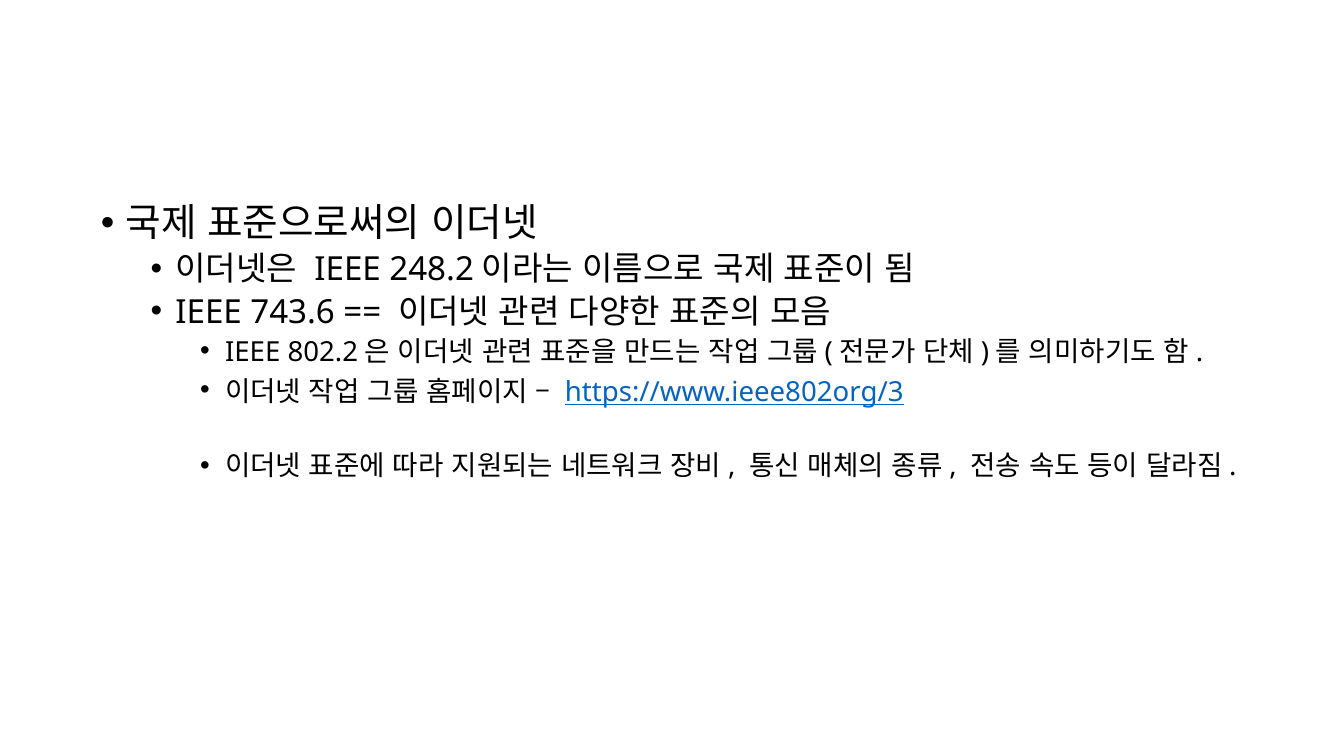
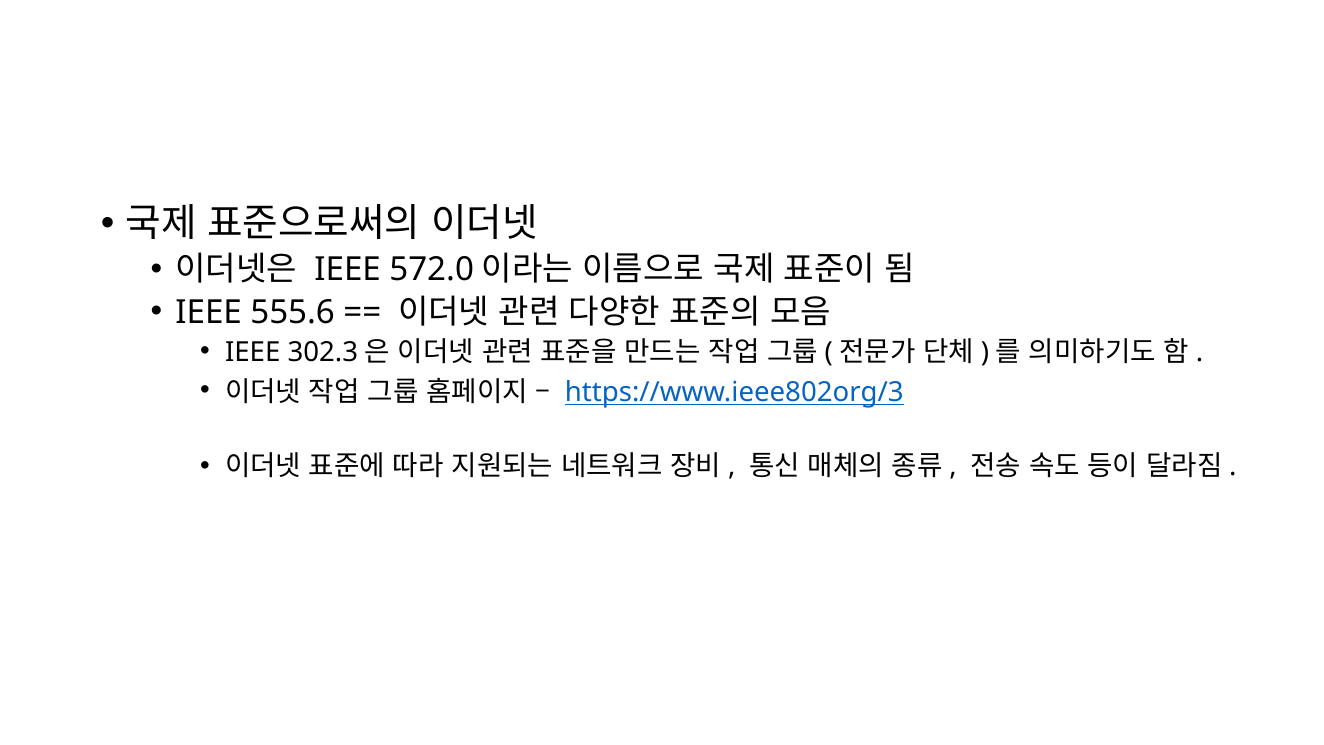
248.2: 248.2 -> 572.0
743.6: 743.6 -> 555.6
802.2: 802.2 -> 302.3
